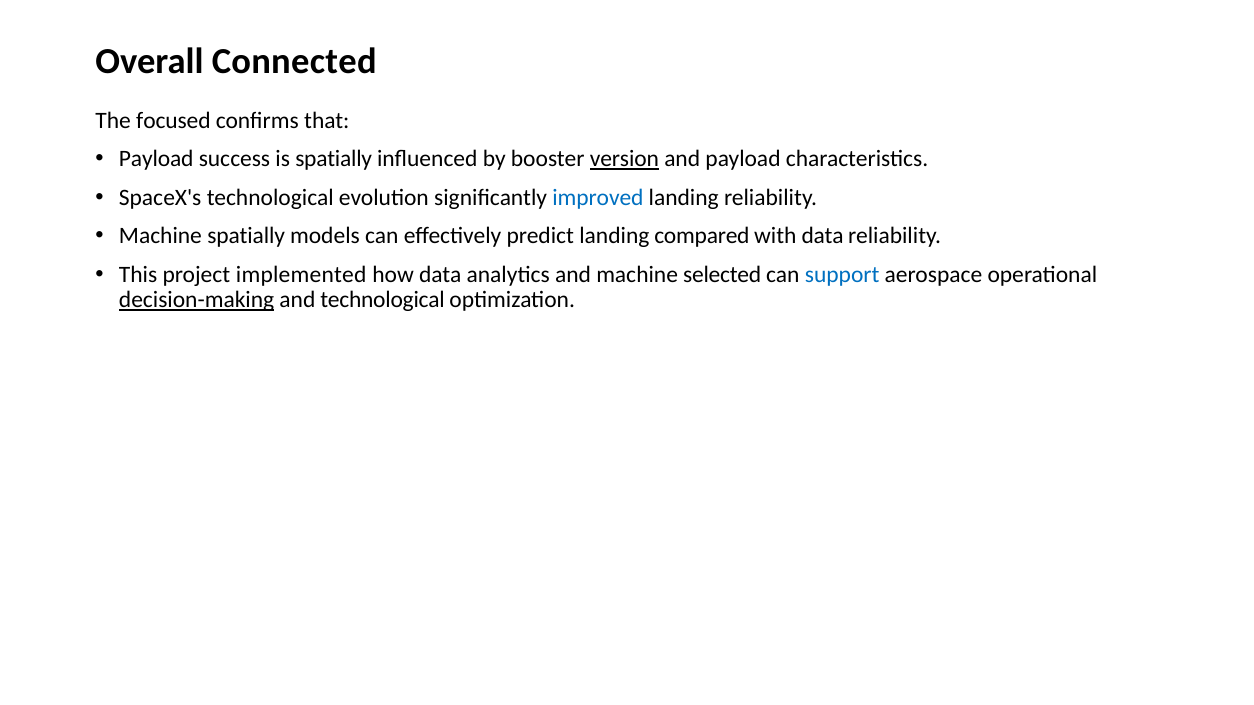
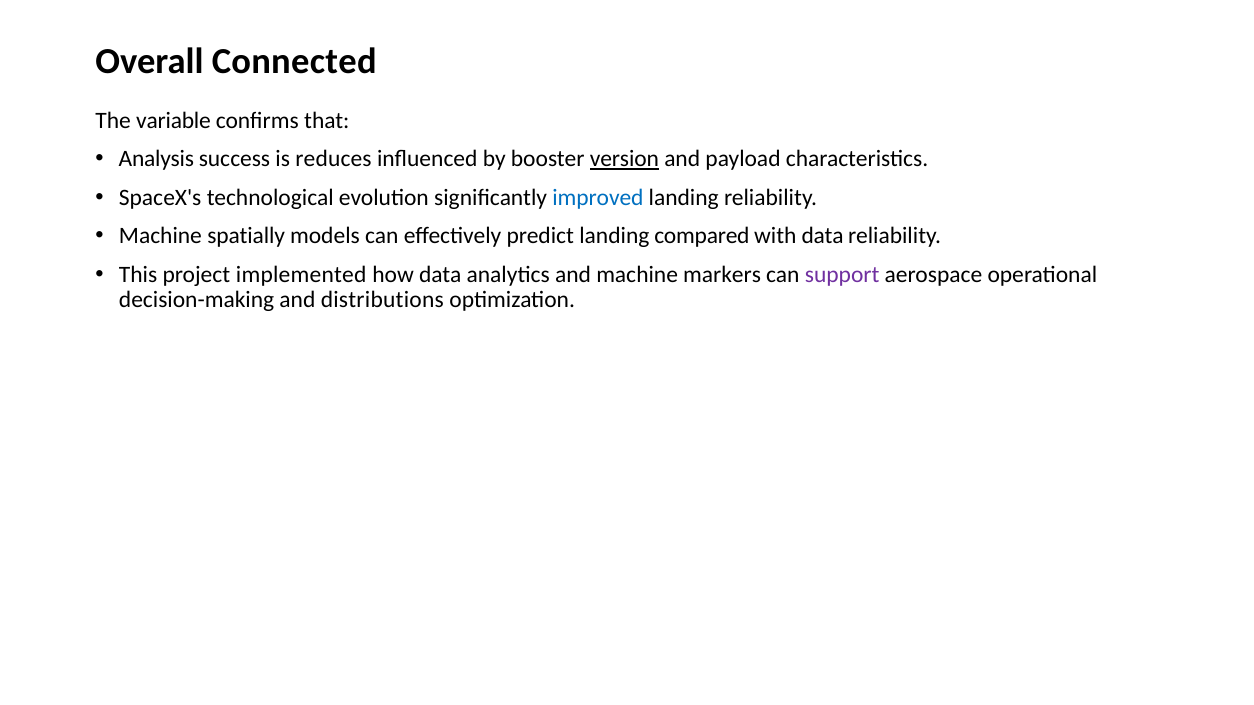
focused: focused -> variable
Payload at (156, 159): Payload -> Analysis
is spatially: spatially -> reduces
selected: selected -> markers
support colour: blue -> purple
decision-making underline: present -> none
and technological: technological -> distributions
